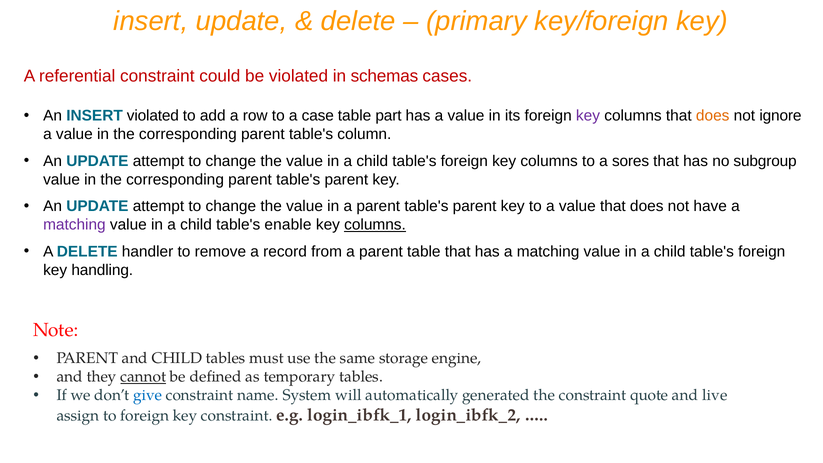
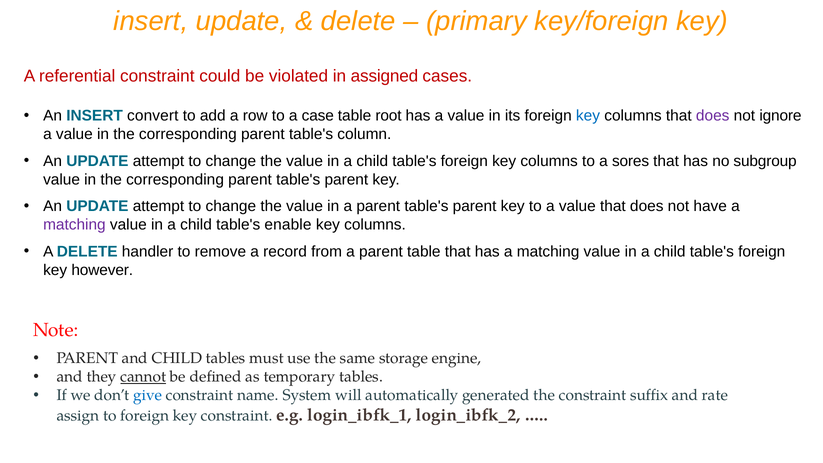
schemas: schemas -> assigned
INSERT violated: violated -> convert
part: part -> root
key at (588, 116) colour: purple -> blue
does at (713, 116) colour: orange -> purple
columns at (375, 225) underline: present -> none
handling: handling -> however
quote: quote -> suffix
live: live -> rate
